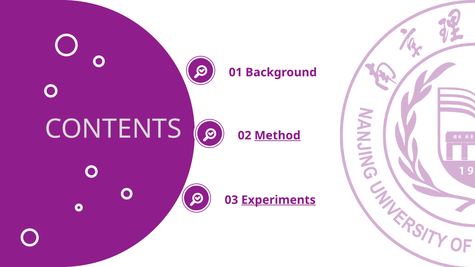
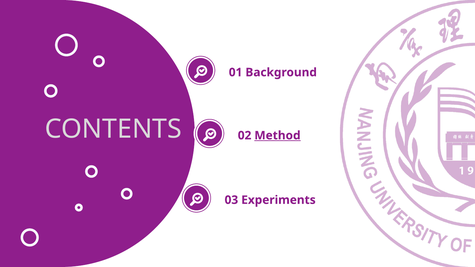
Experiments underline: present -> none
